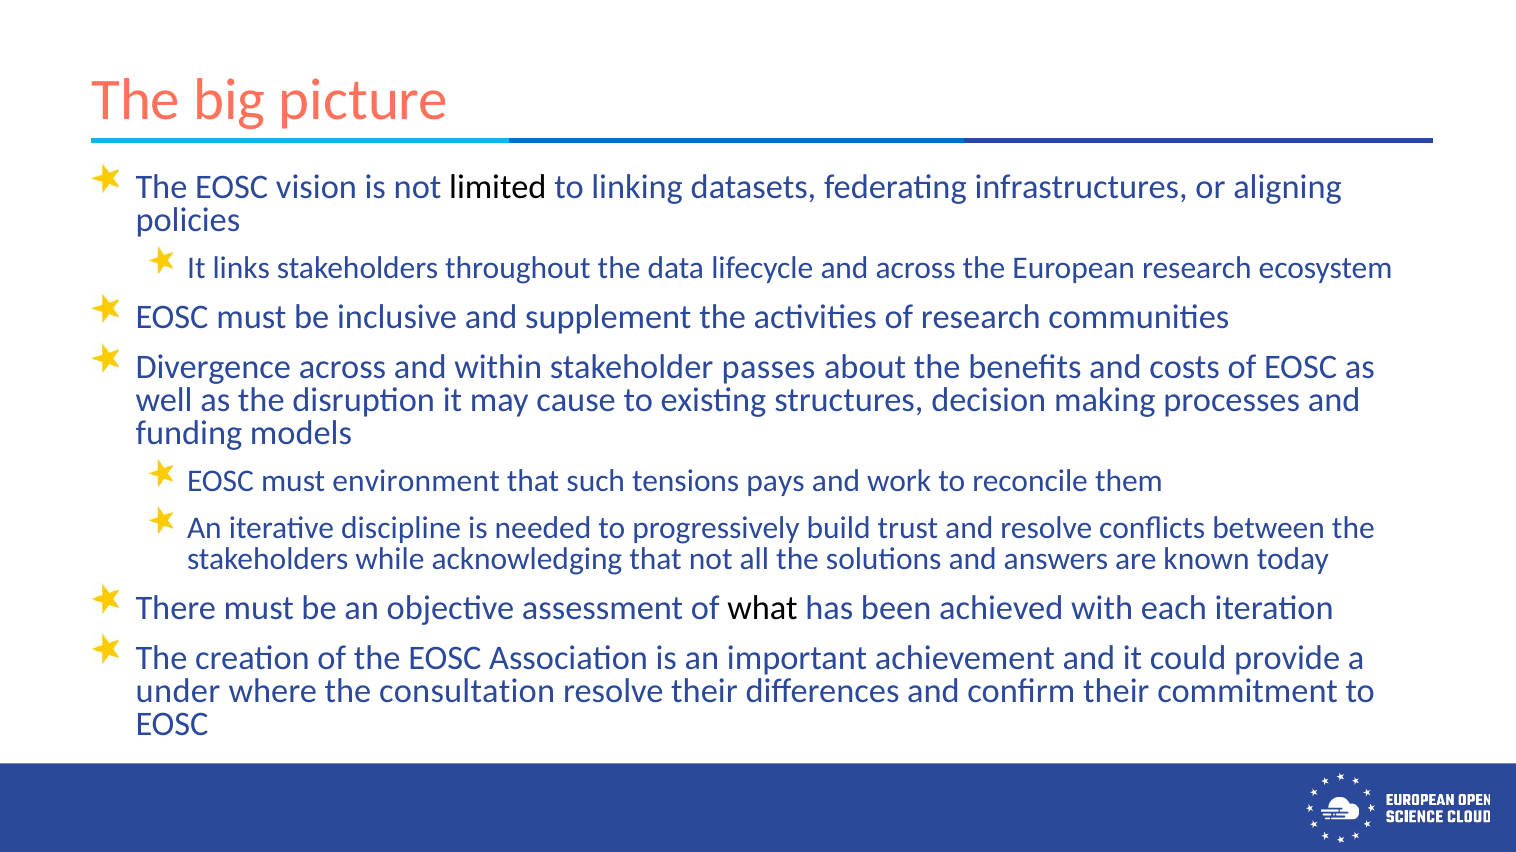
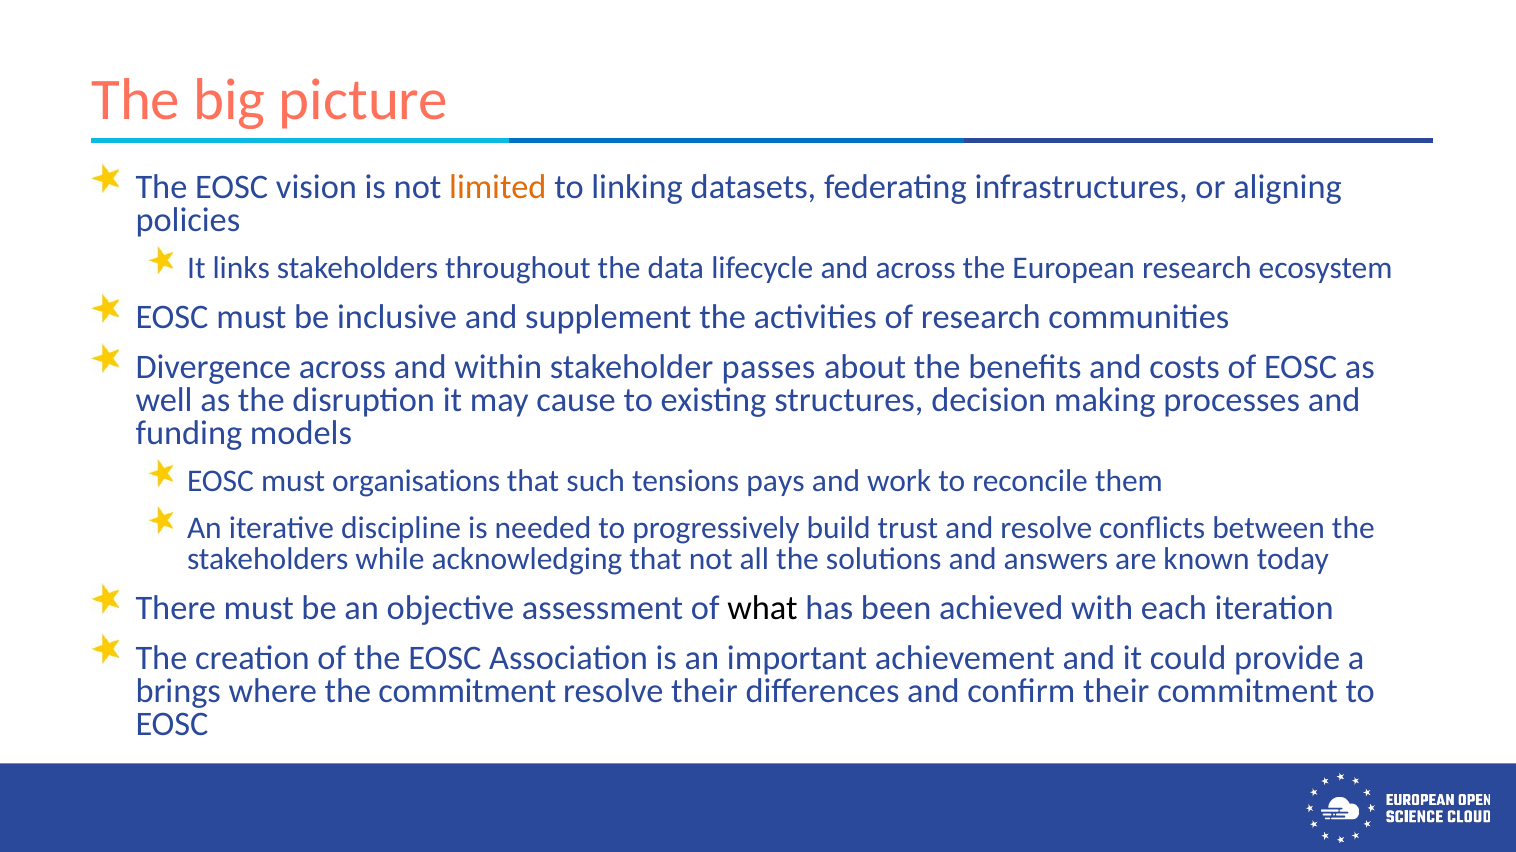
limited colour: black -> orange
environment: environment -> organisations
under: under -> brings
the consultation: consultation -> commitment
